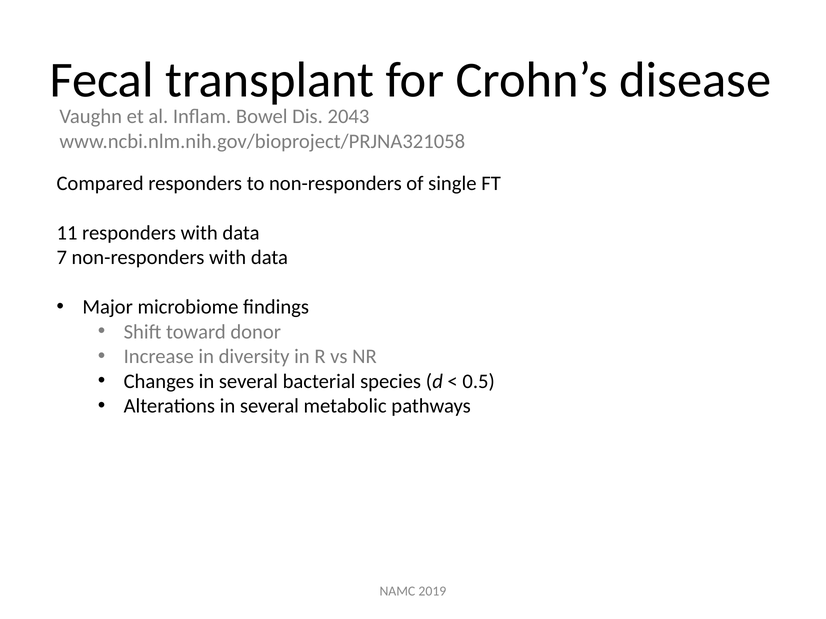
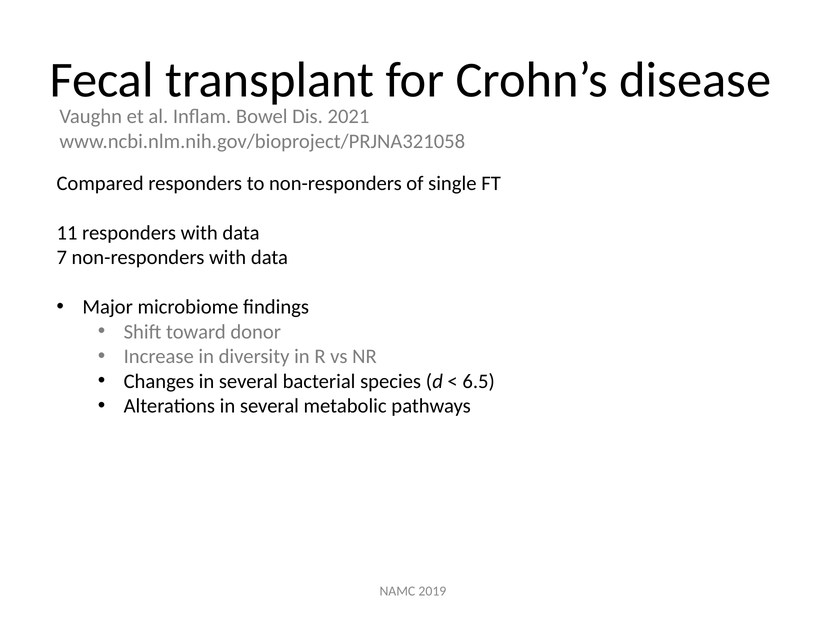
2043: 2043 -> 2021
0.5: 0.5 -> 6.5
